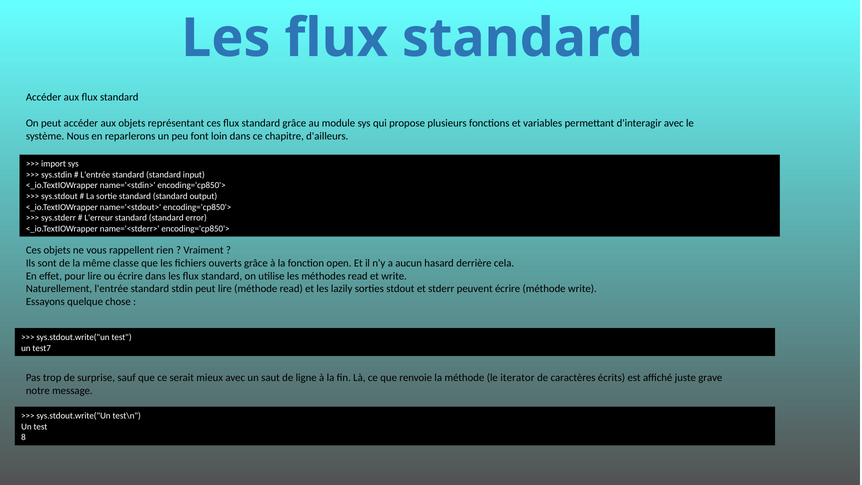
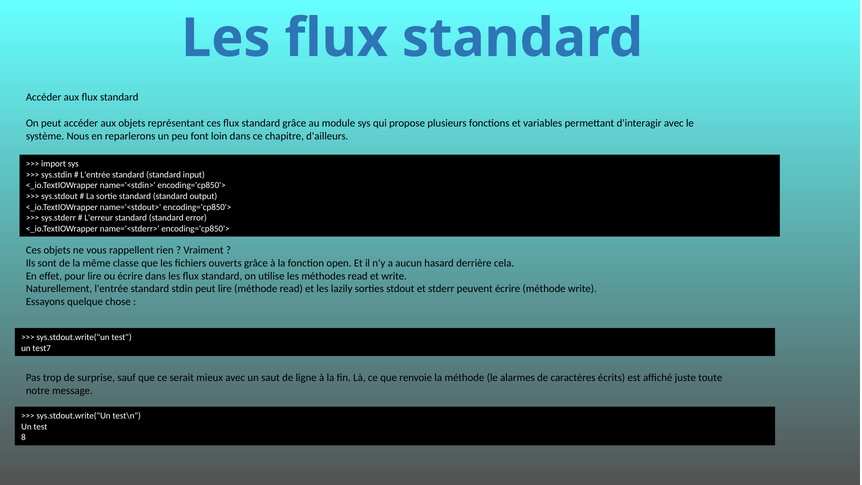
iterator: iterator -> alarmes
grave: grave -> toute
